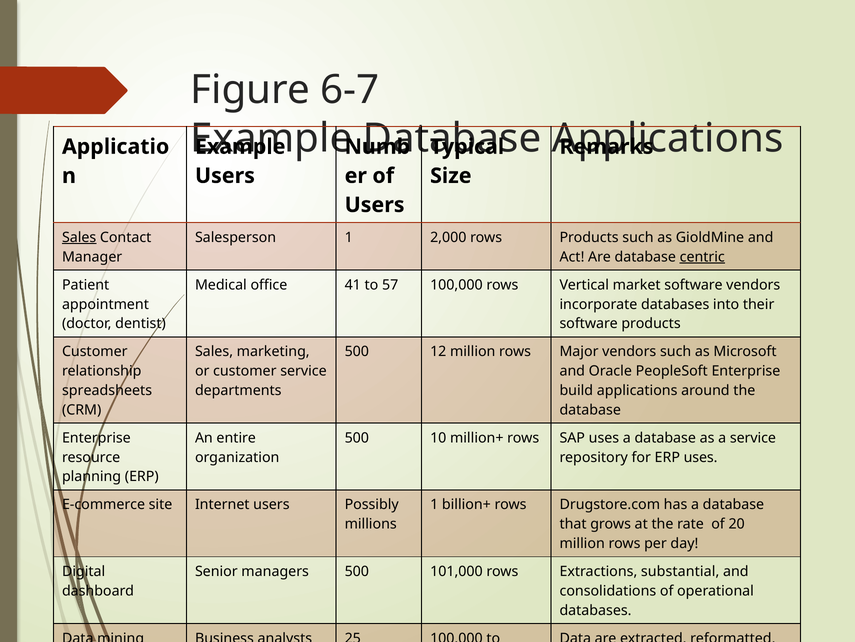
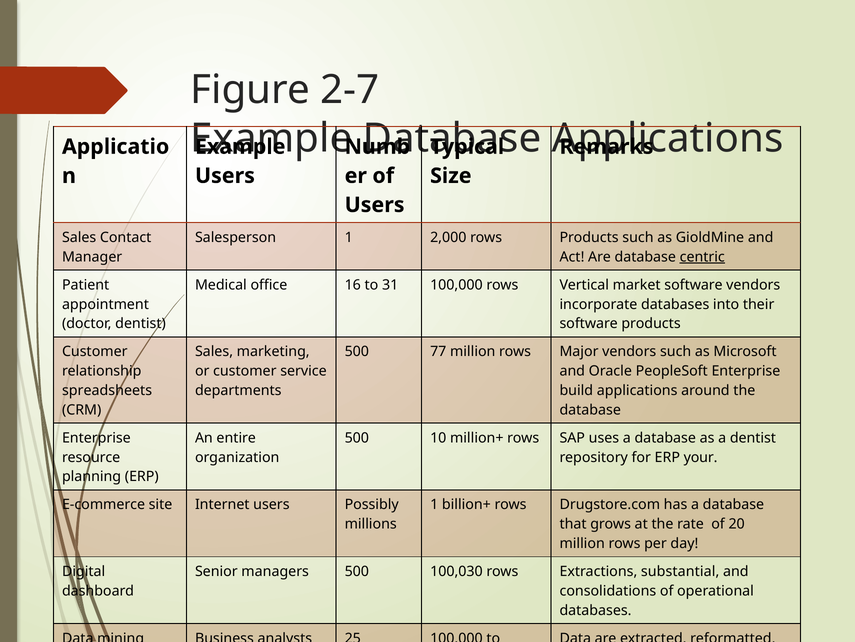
6-7: 6-7 -> 2-7
Sales at (79, 237) underline: present -> none
41: 41 -> 16
57: 57 -> 31
12: 12 -> 77
a service: service -> dentist
ERP uses: uses -> your
101,000: 101,000 -> 100,030
